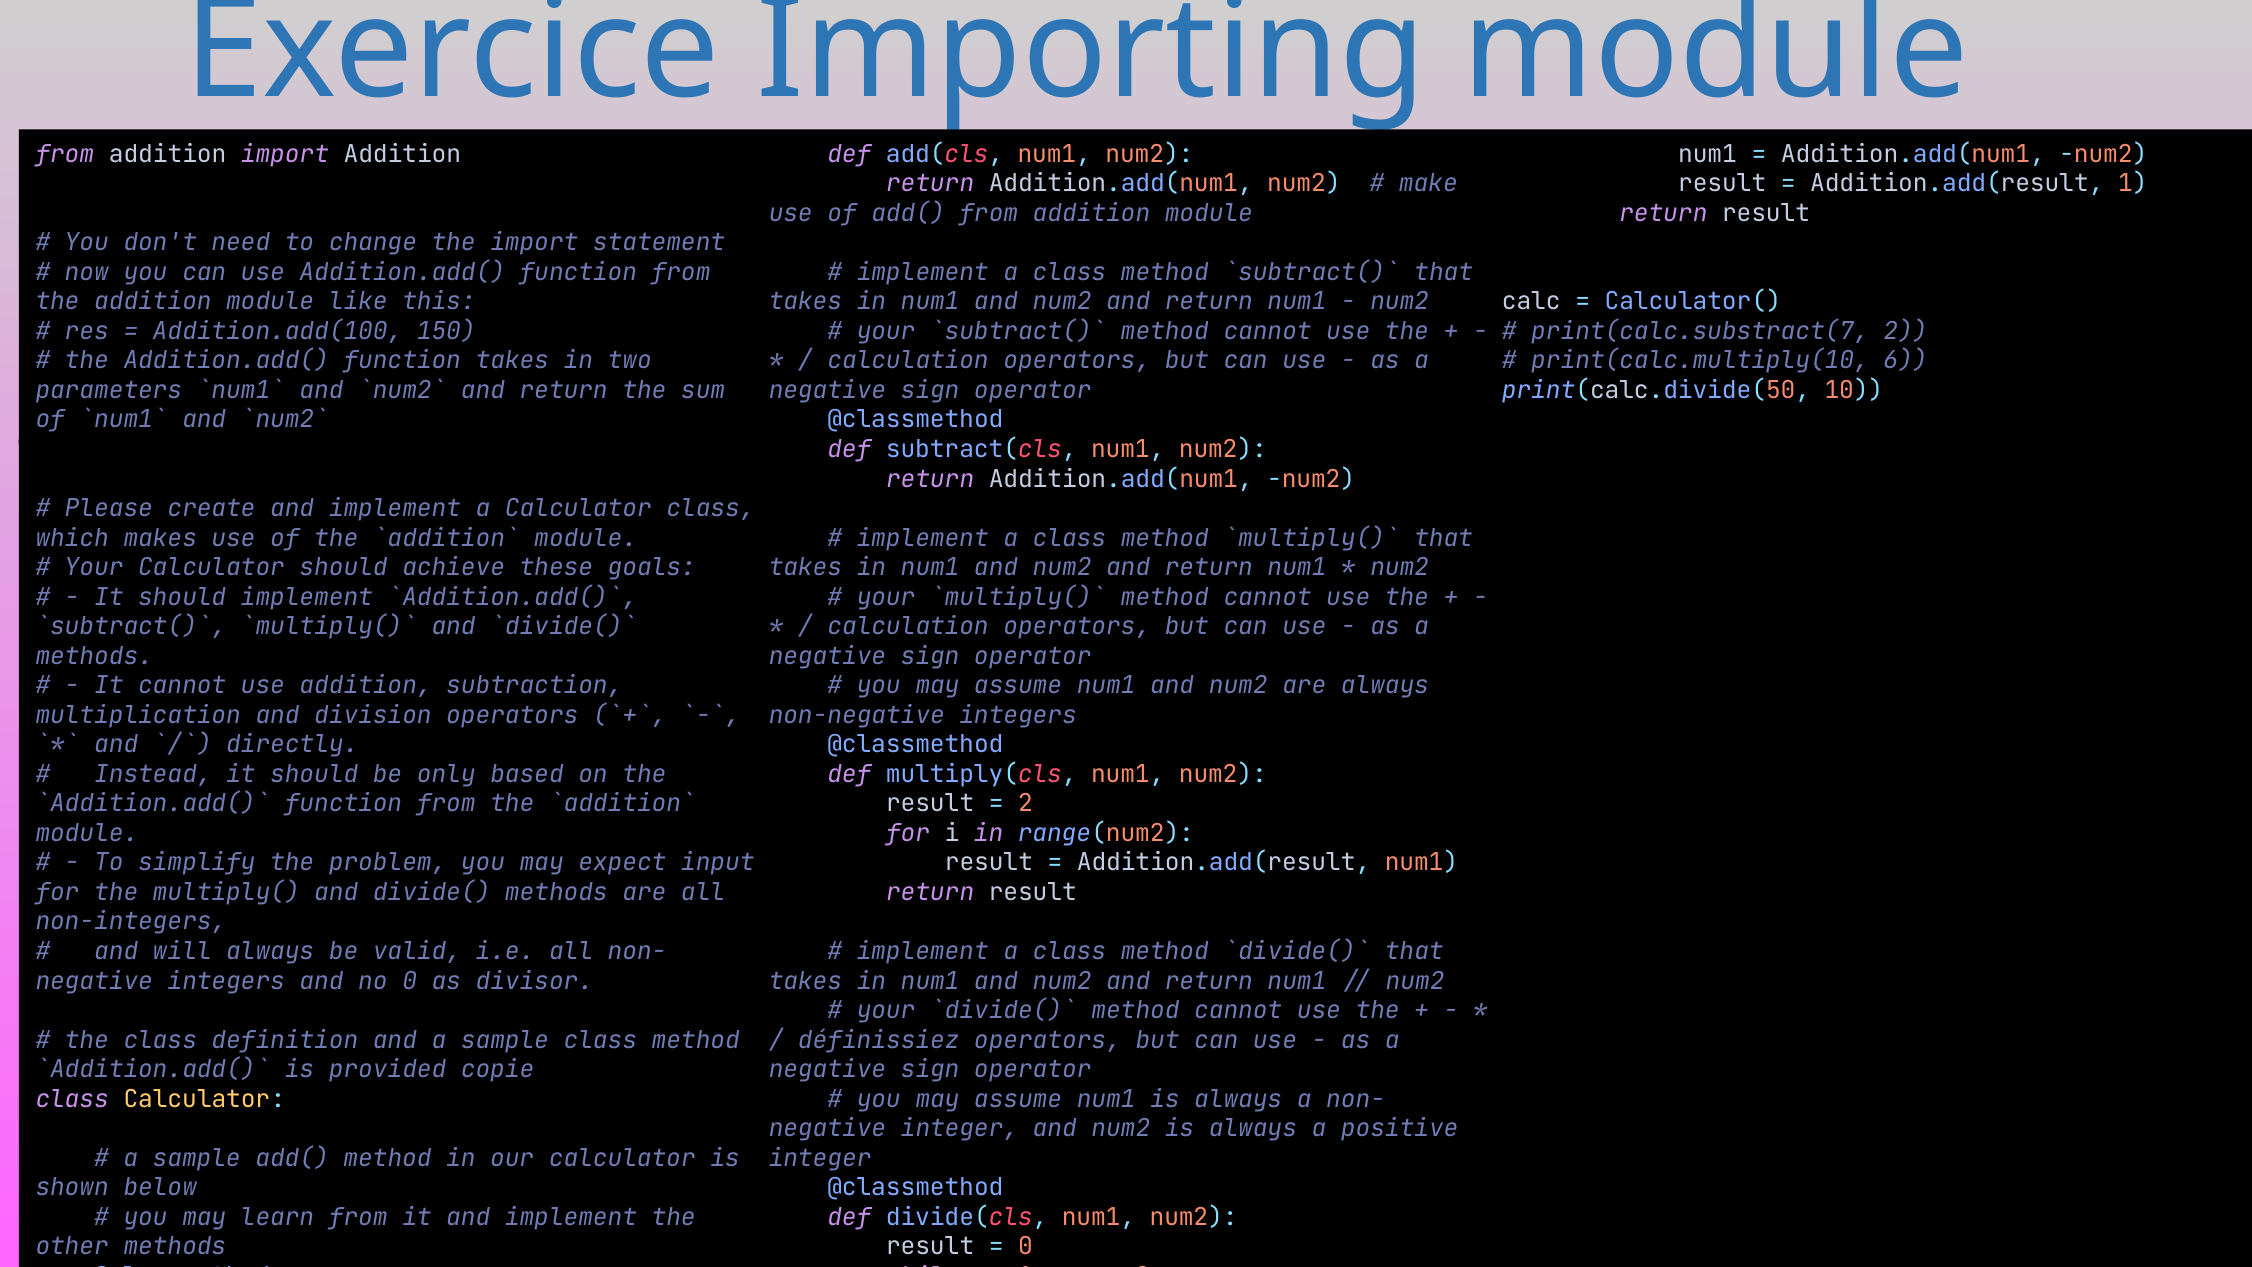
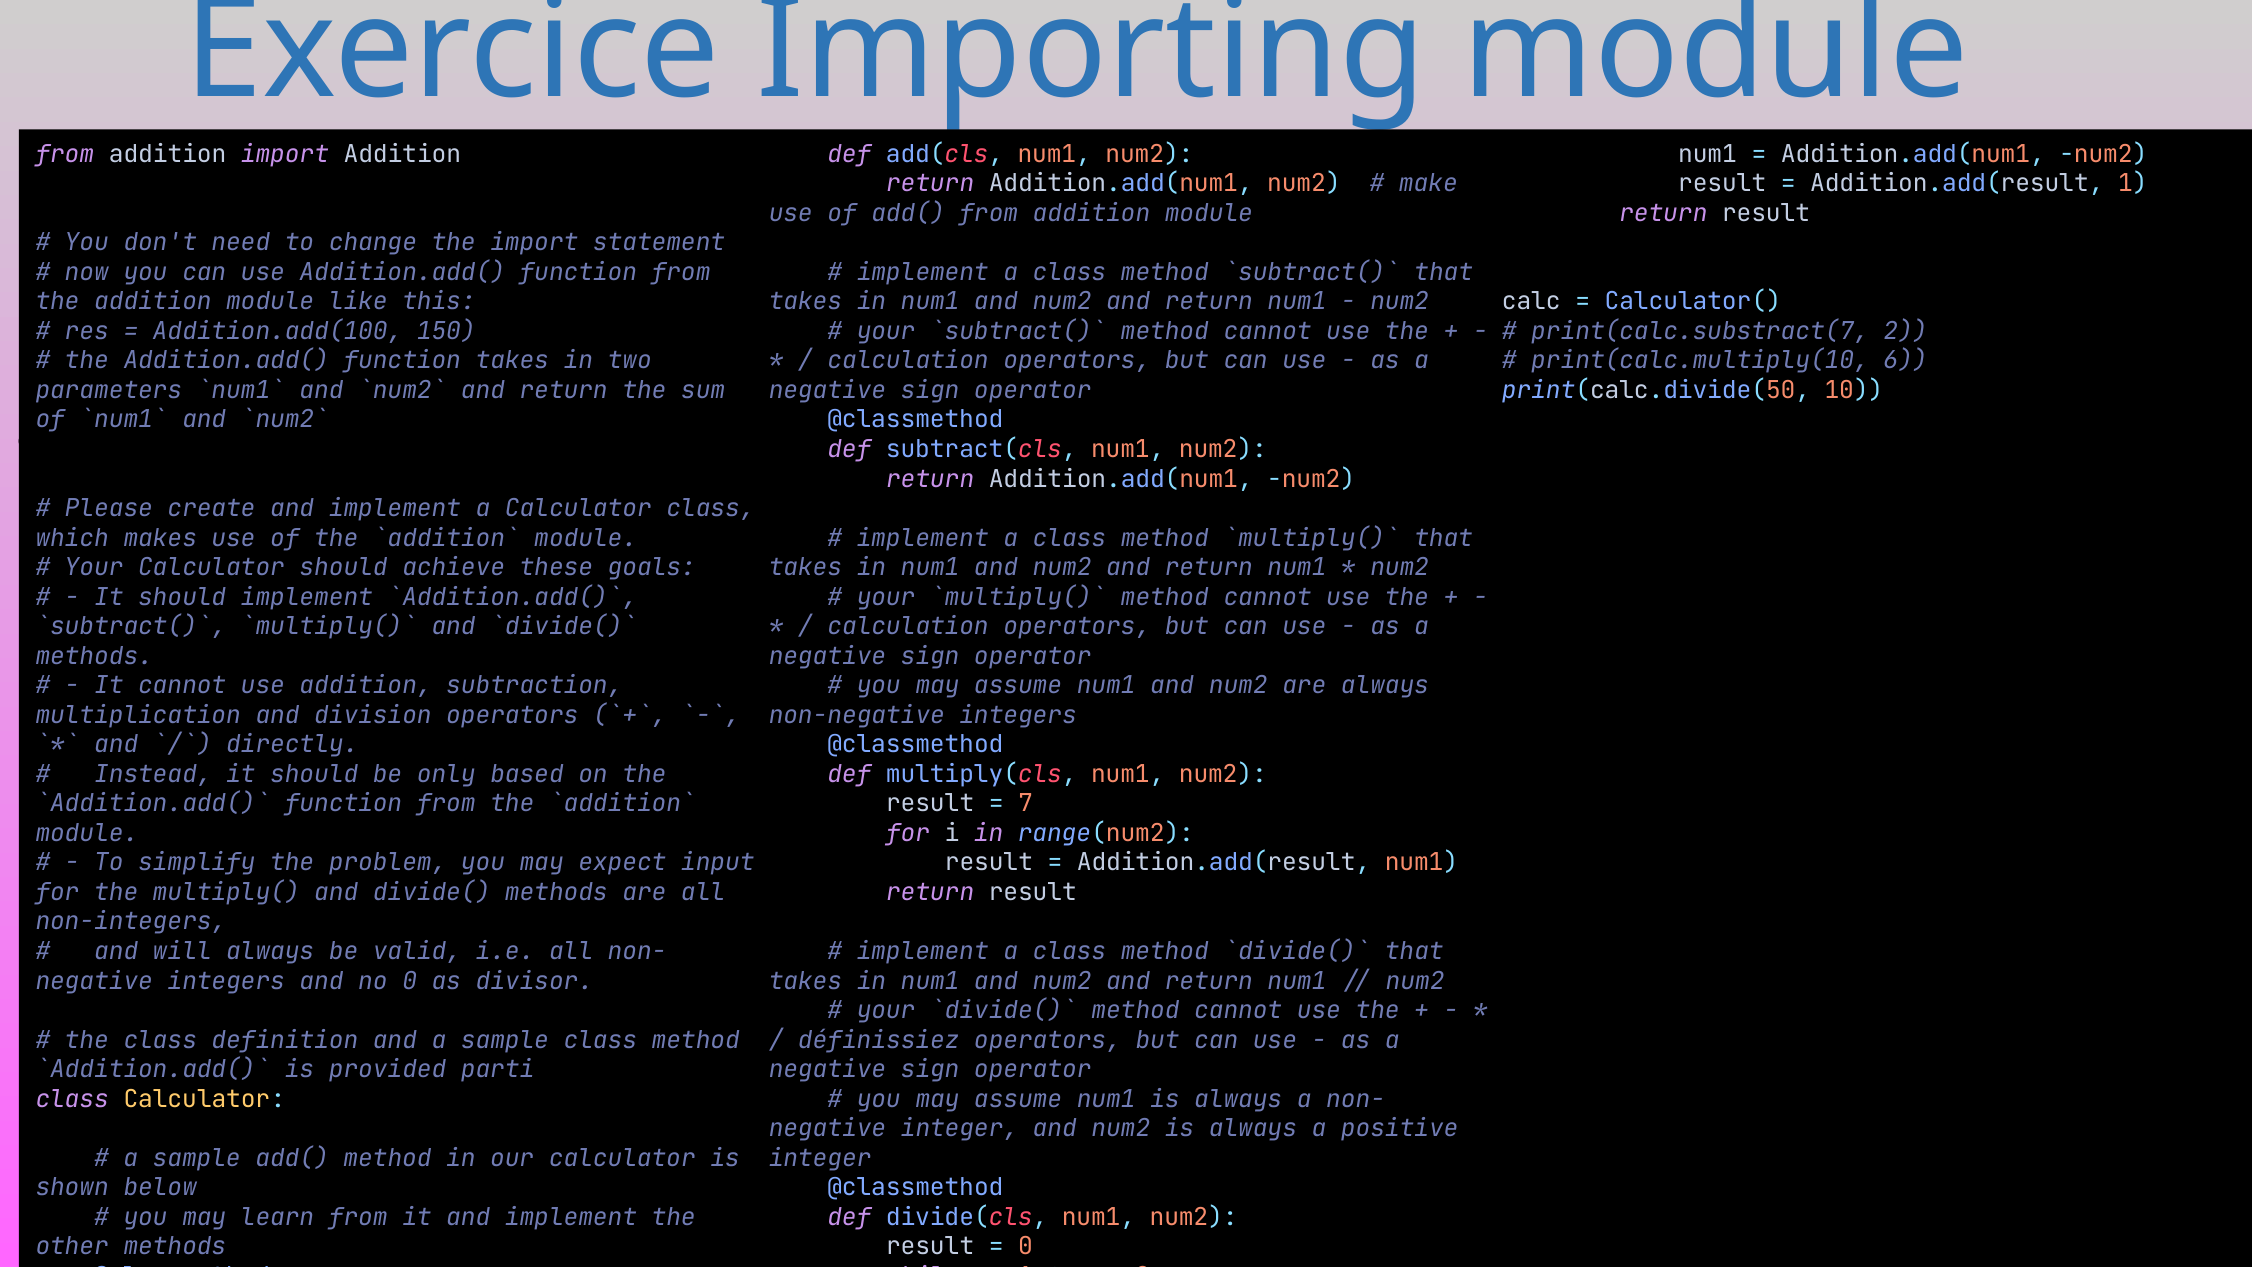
2 at (1025, 804): 2 -> 7
copie: copie -> parti
